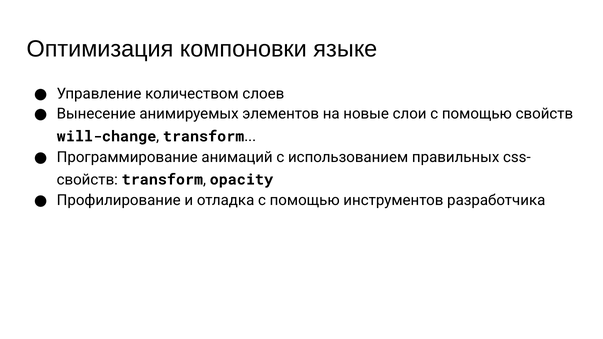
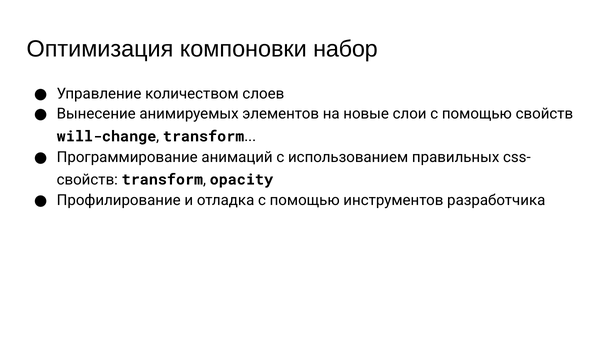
языке: языке -> набор
